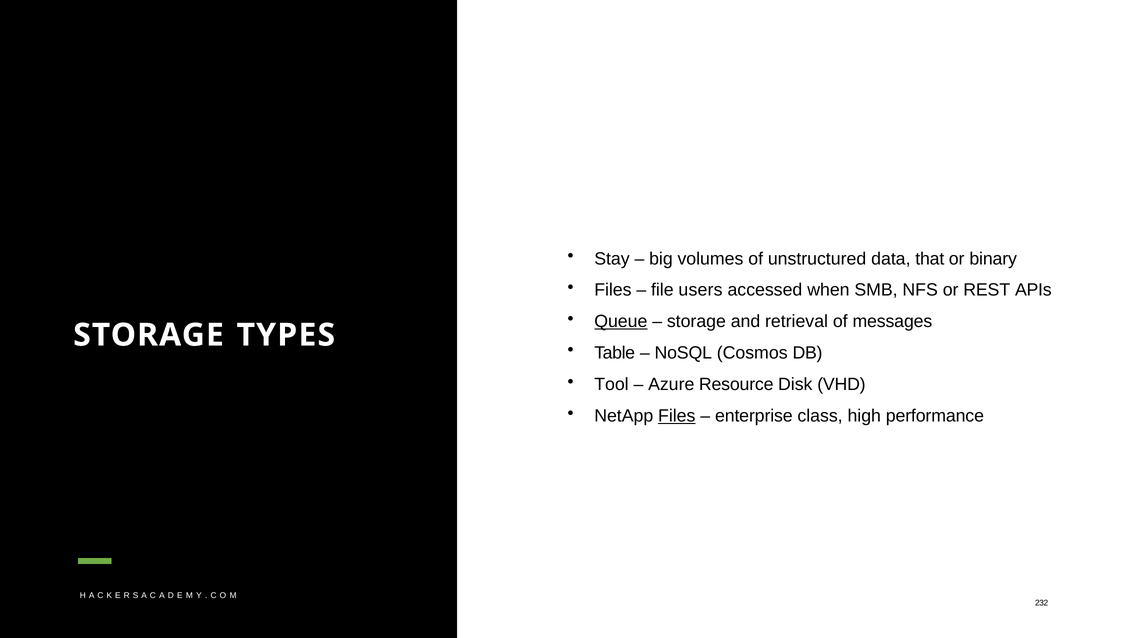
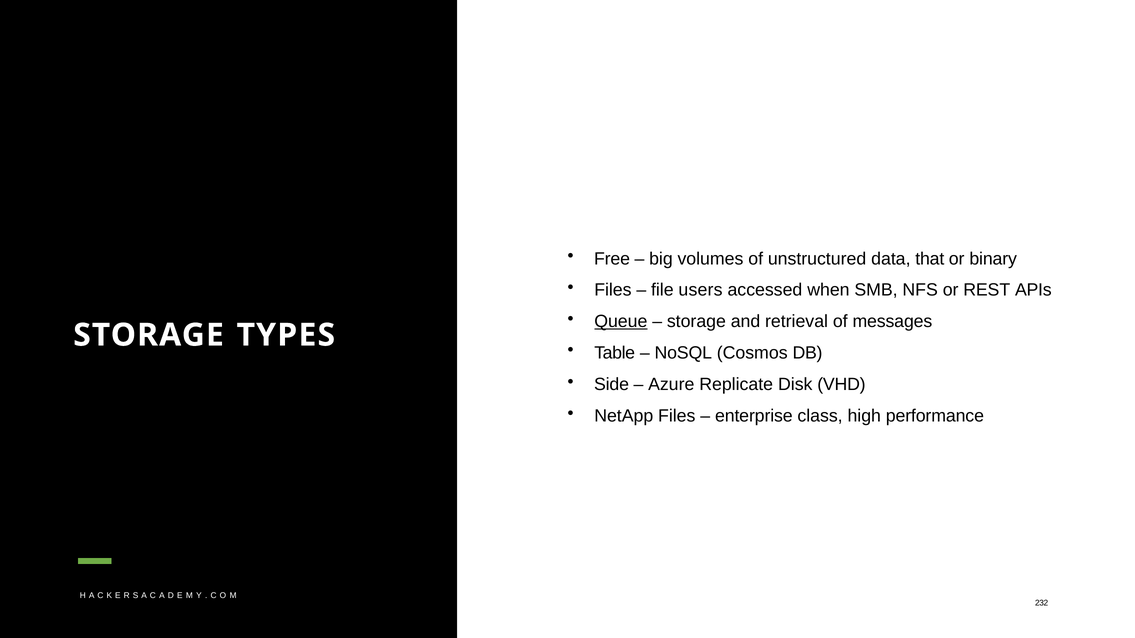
Stay: Stay -> Free
Tool: Tool -> Side
Resource: Resource -> Replicate
Files at (677, 416) underline: present -> none
